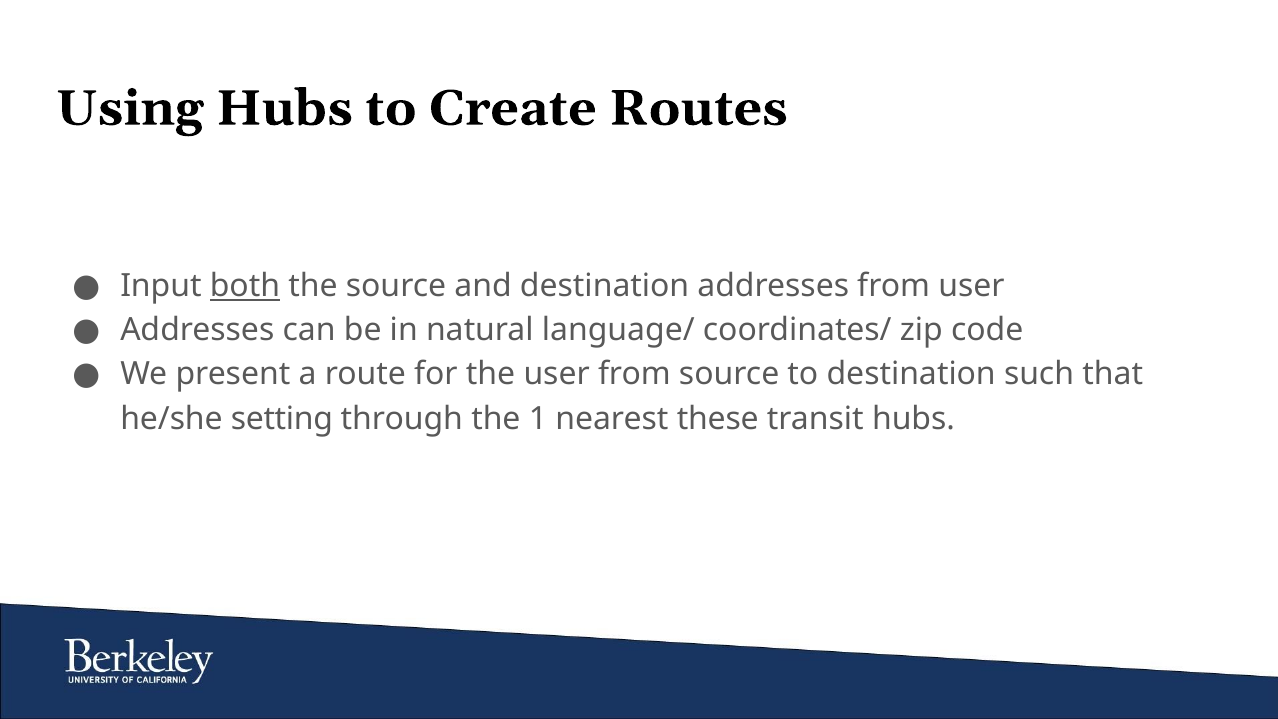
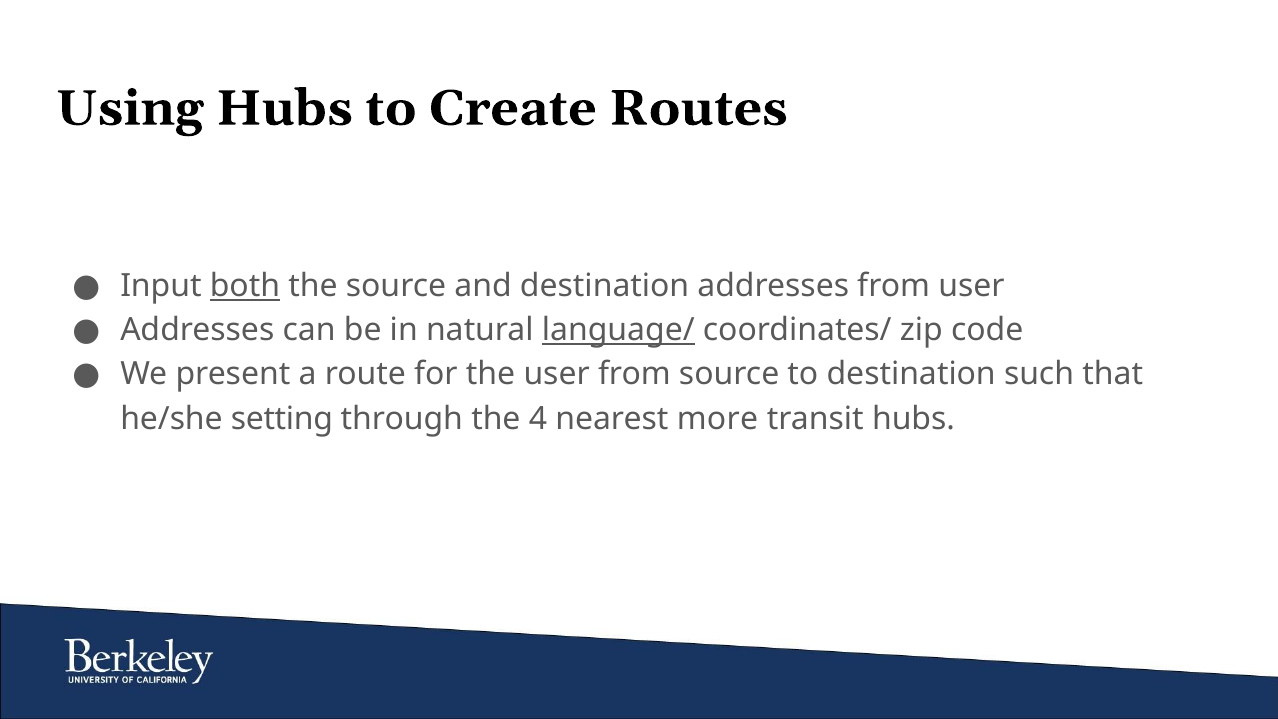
language/ underline: none -> present
1: 1 -> 4
these: these -> more
